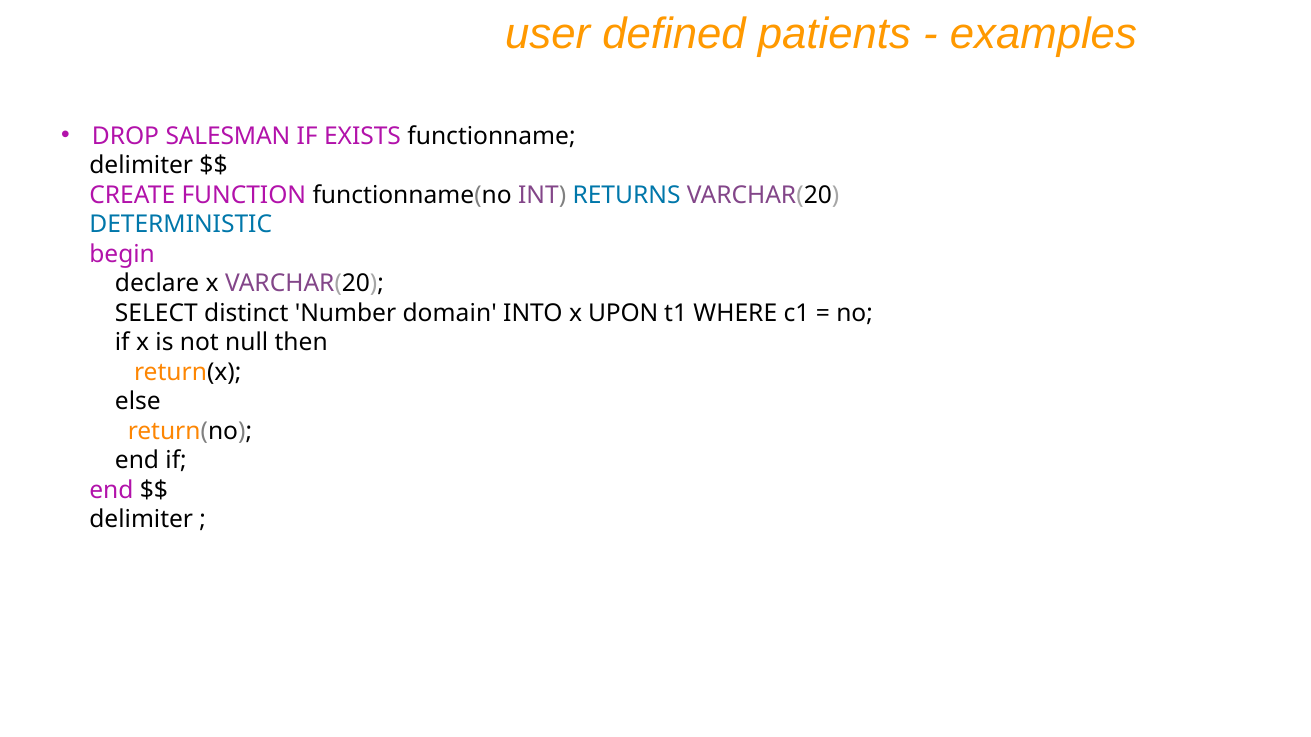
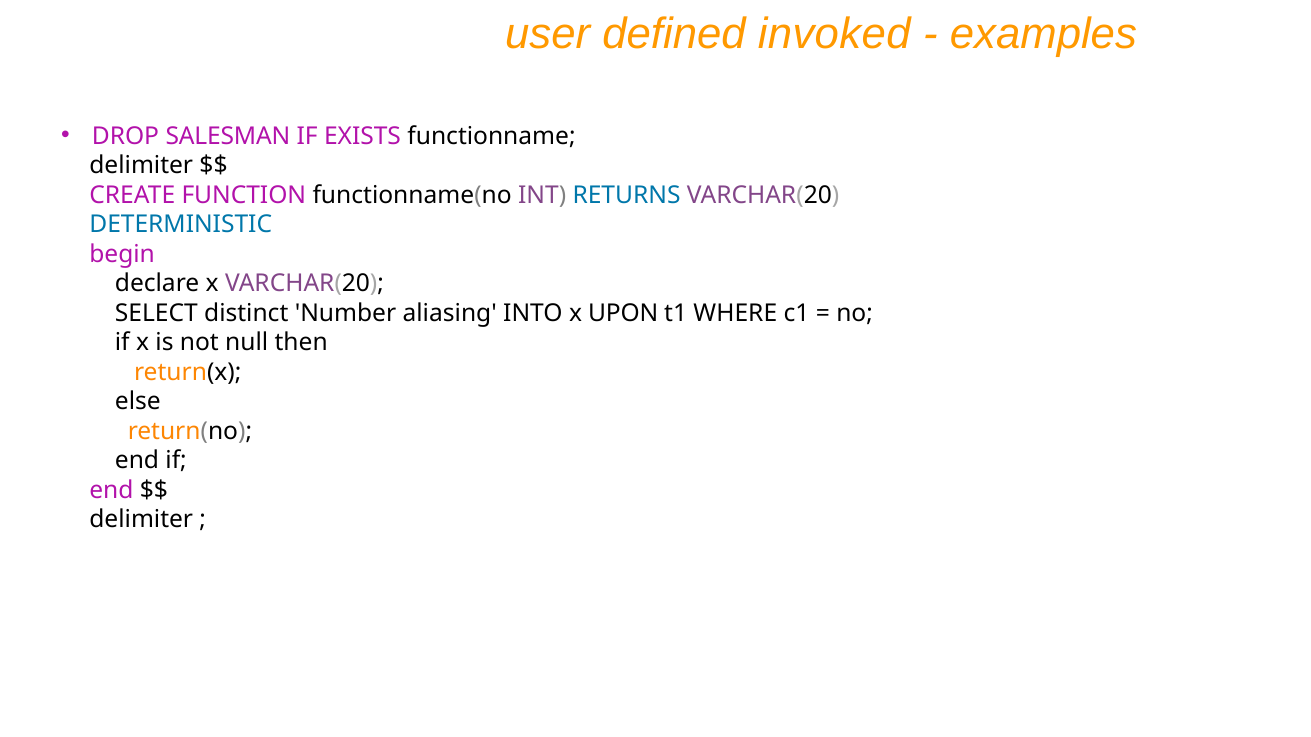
patients: patients -> invoked
domain: domain -> aliasing
